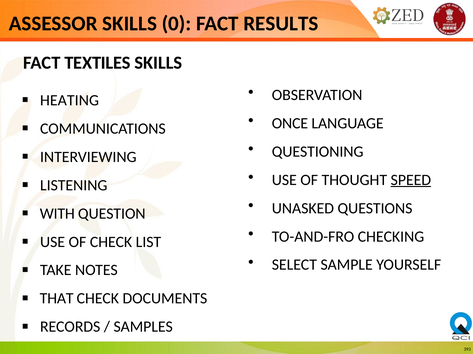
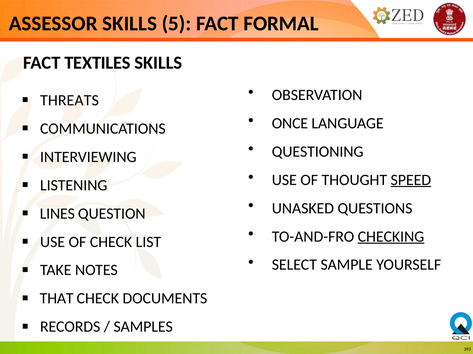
0: 0 -> 5
RESULTS: RESULTS -> FORMAL
HEATING: HEATING -> THREATS
WITH: WITH -> LINES
CHECKING underline: none -> present
